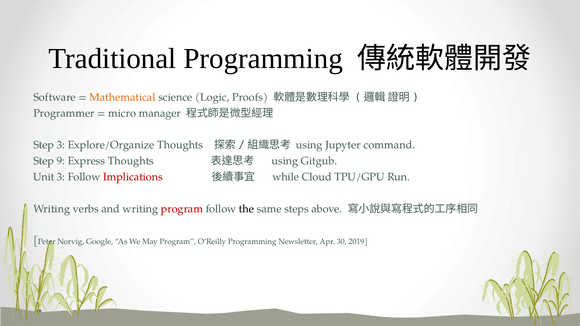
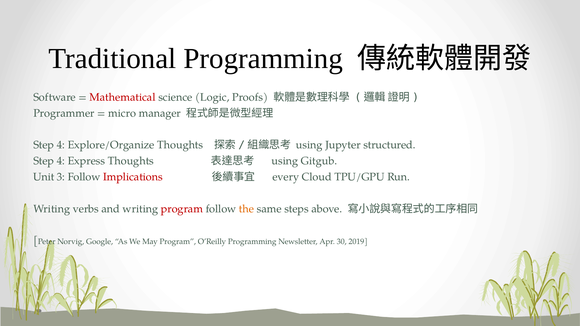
Mathematical colour: orange -> red
3 at (61, 145): 3 -> 4
command: command -> structured
9 at (61, 161): 9 -> 4
while: while -> every
the colour: black -> orange
